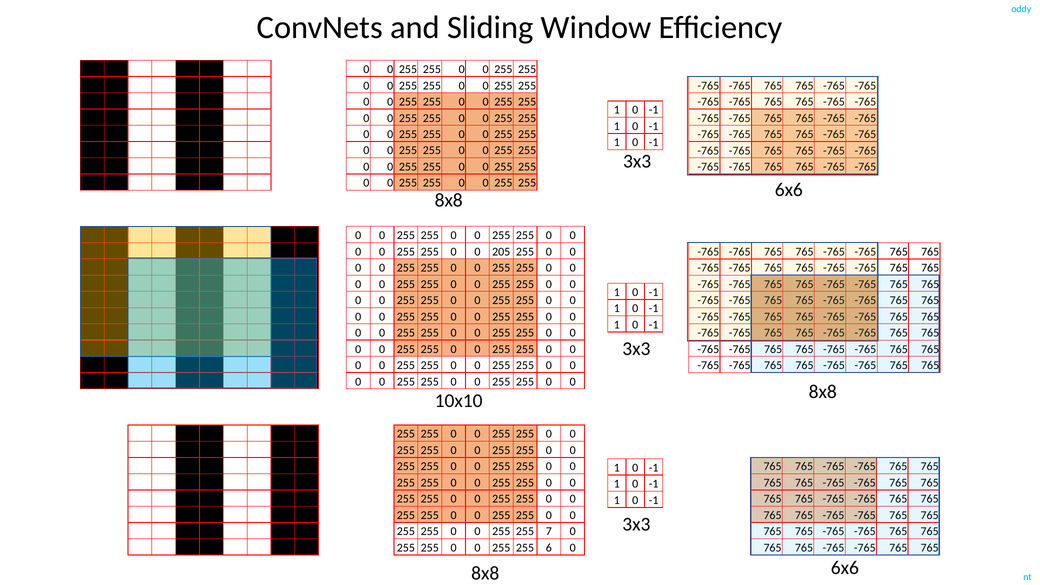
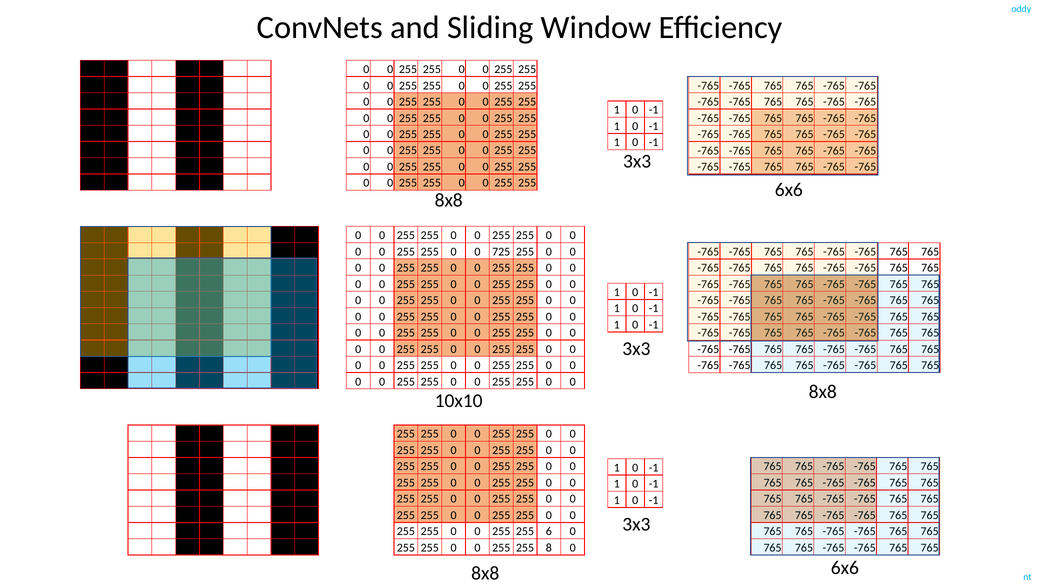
205: 205 -> 725
7: 7 -> 6
6: 6 -> 8
